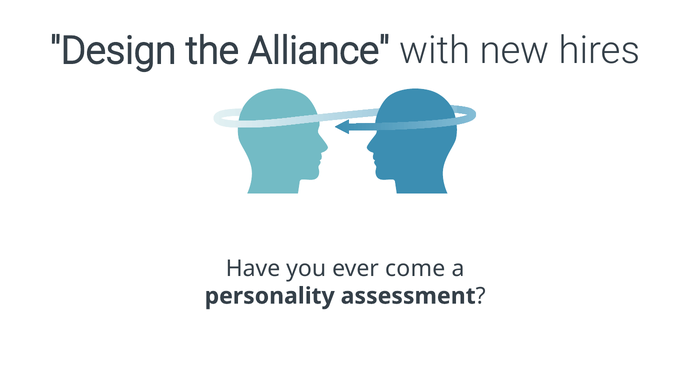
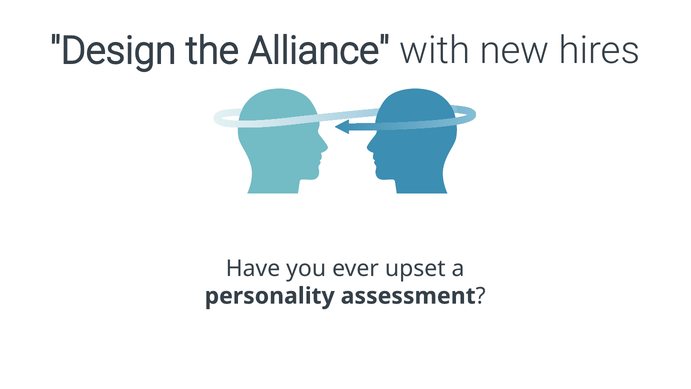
come: come -> upset
